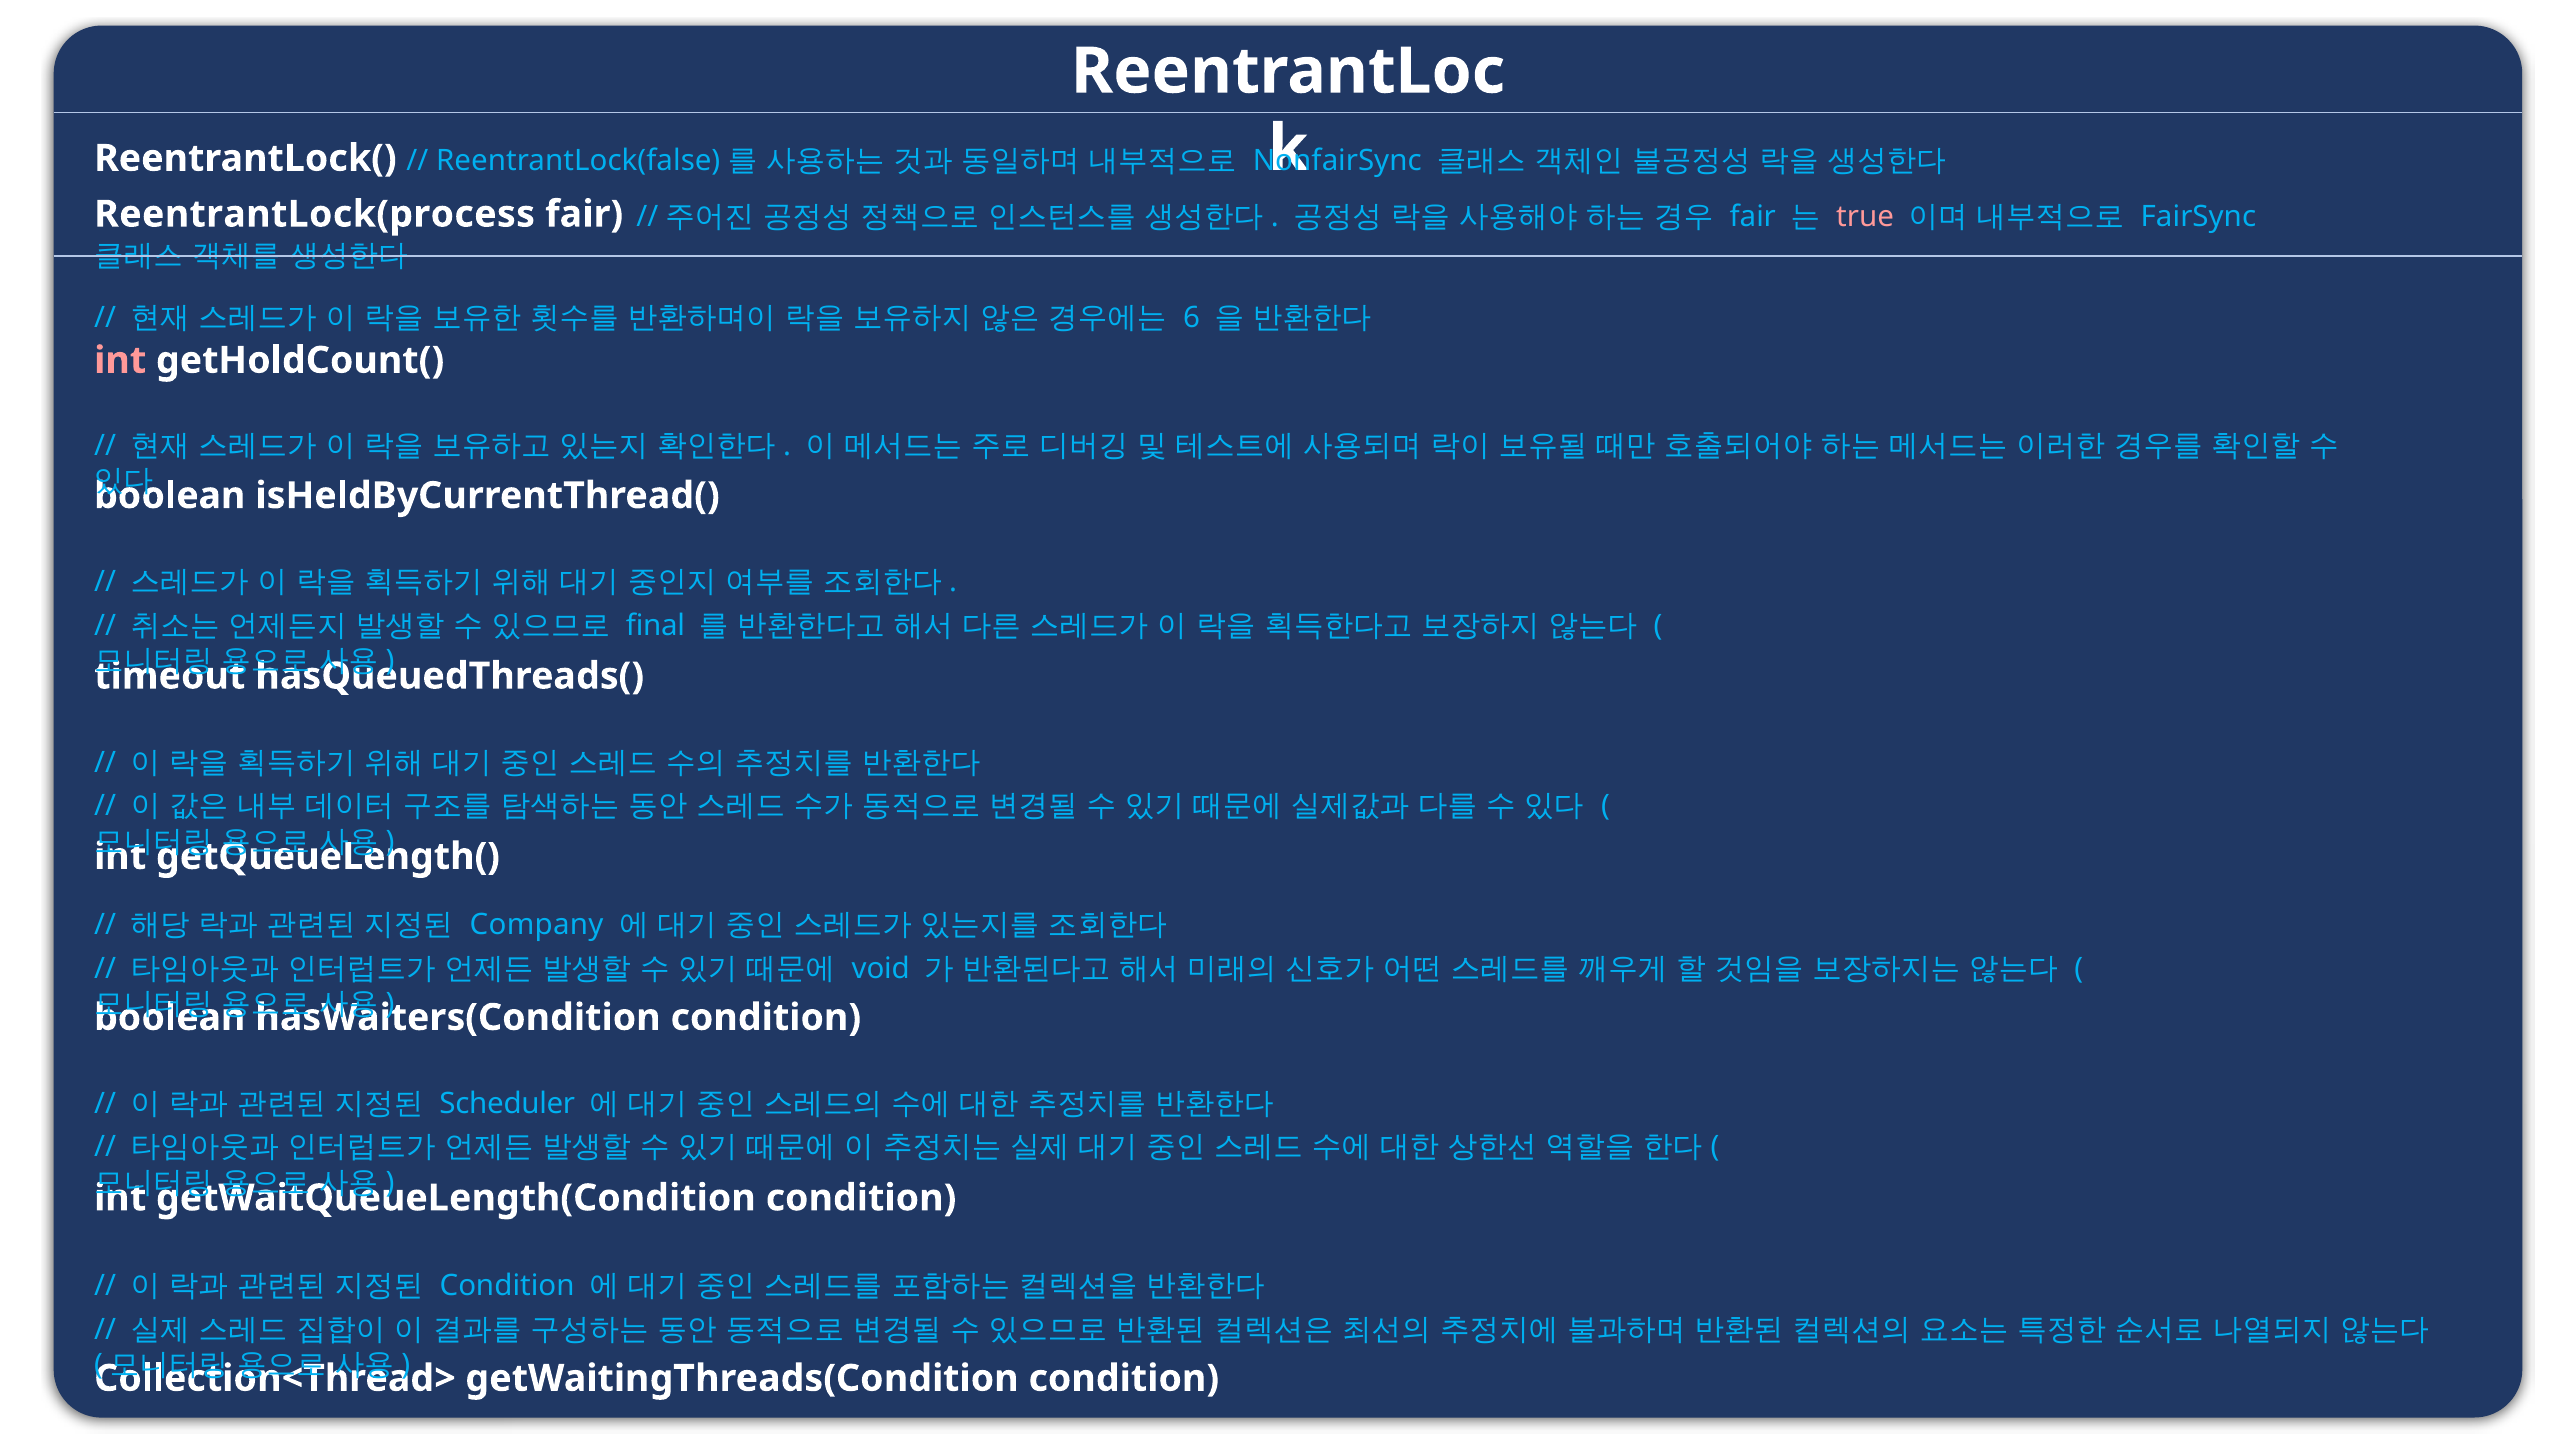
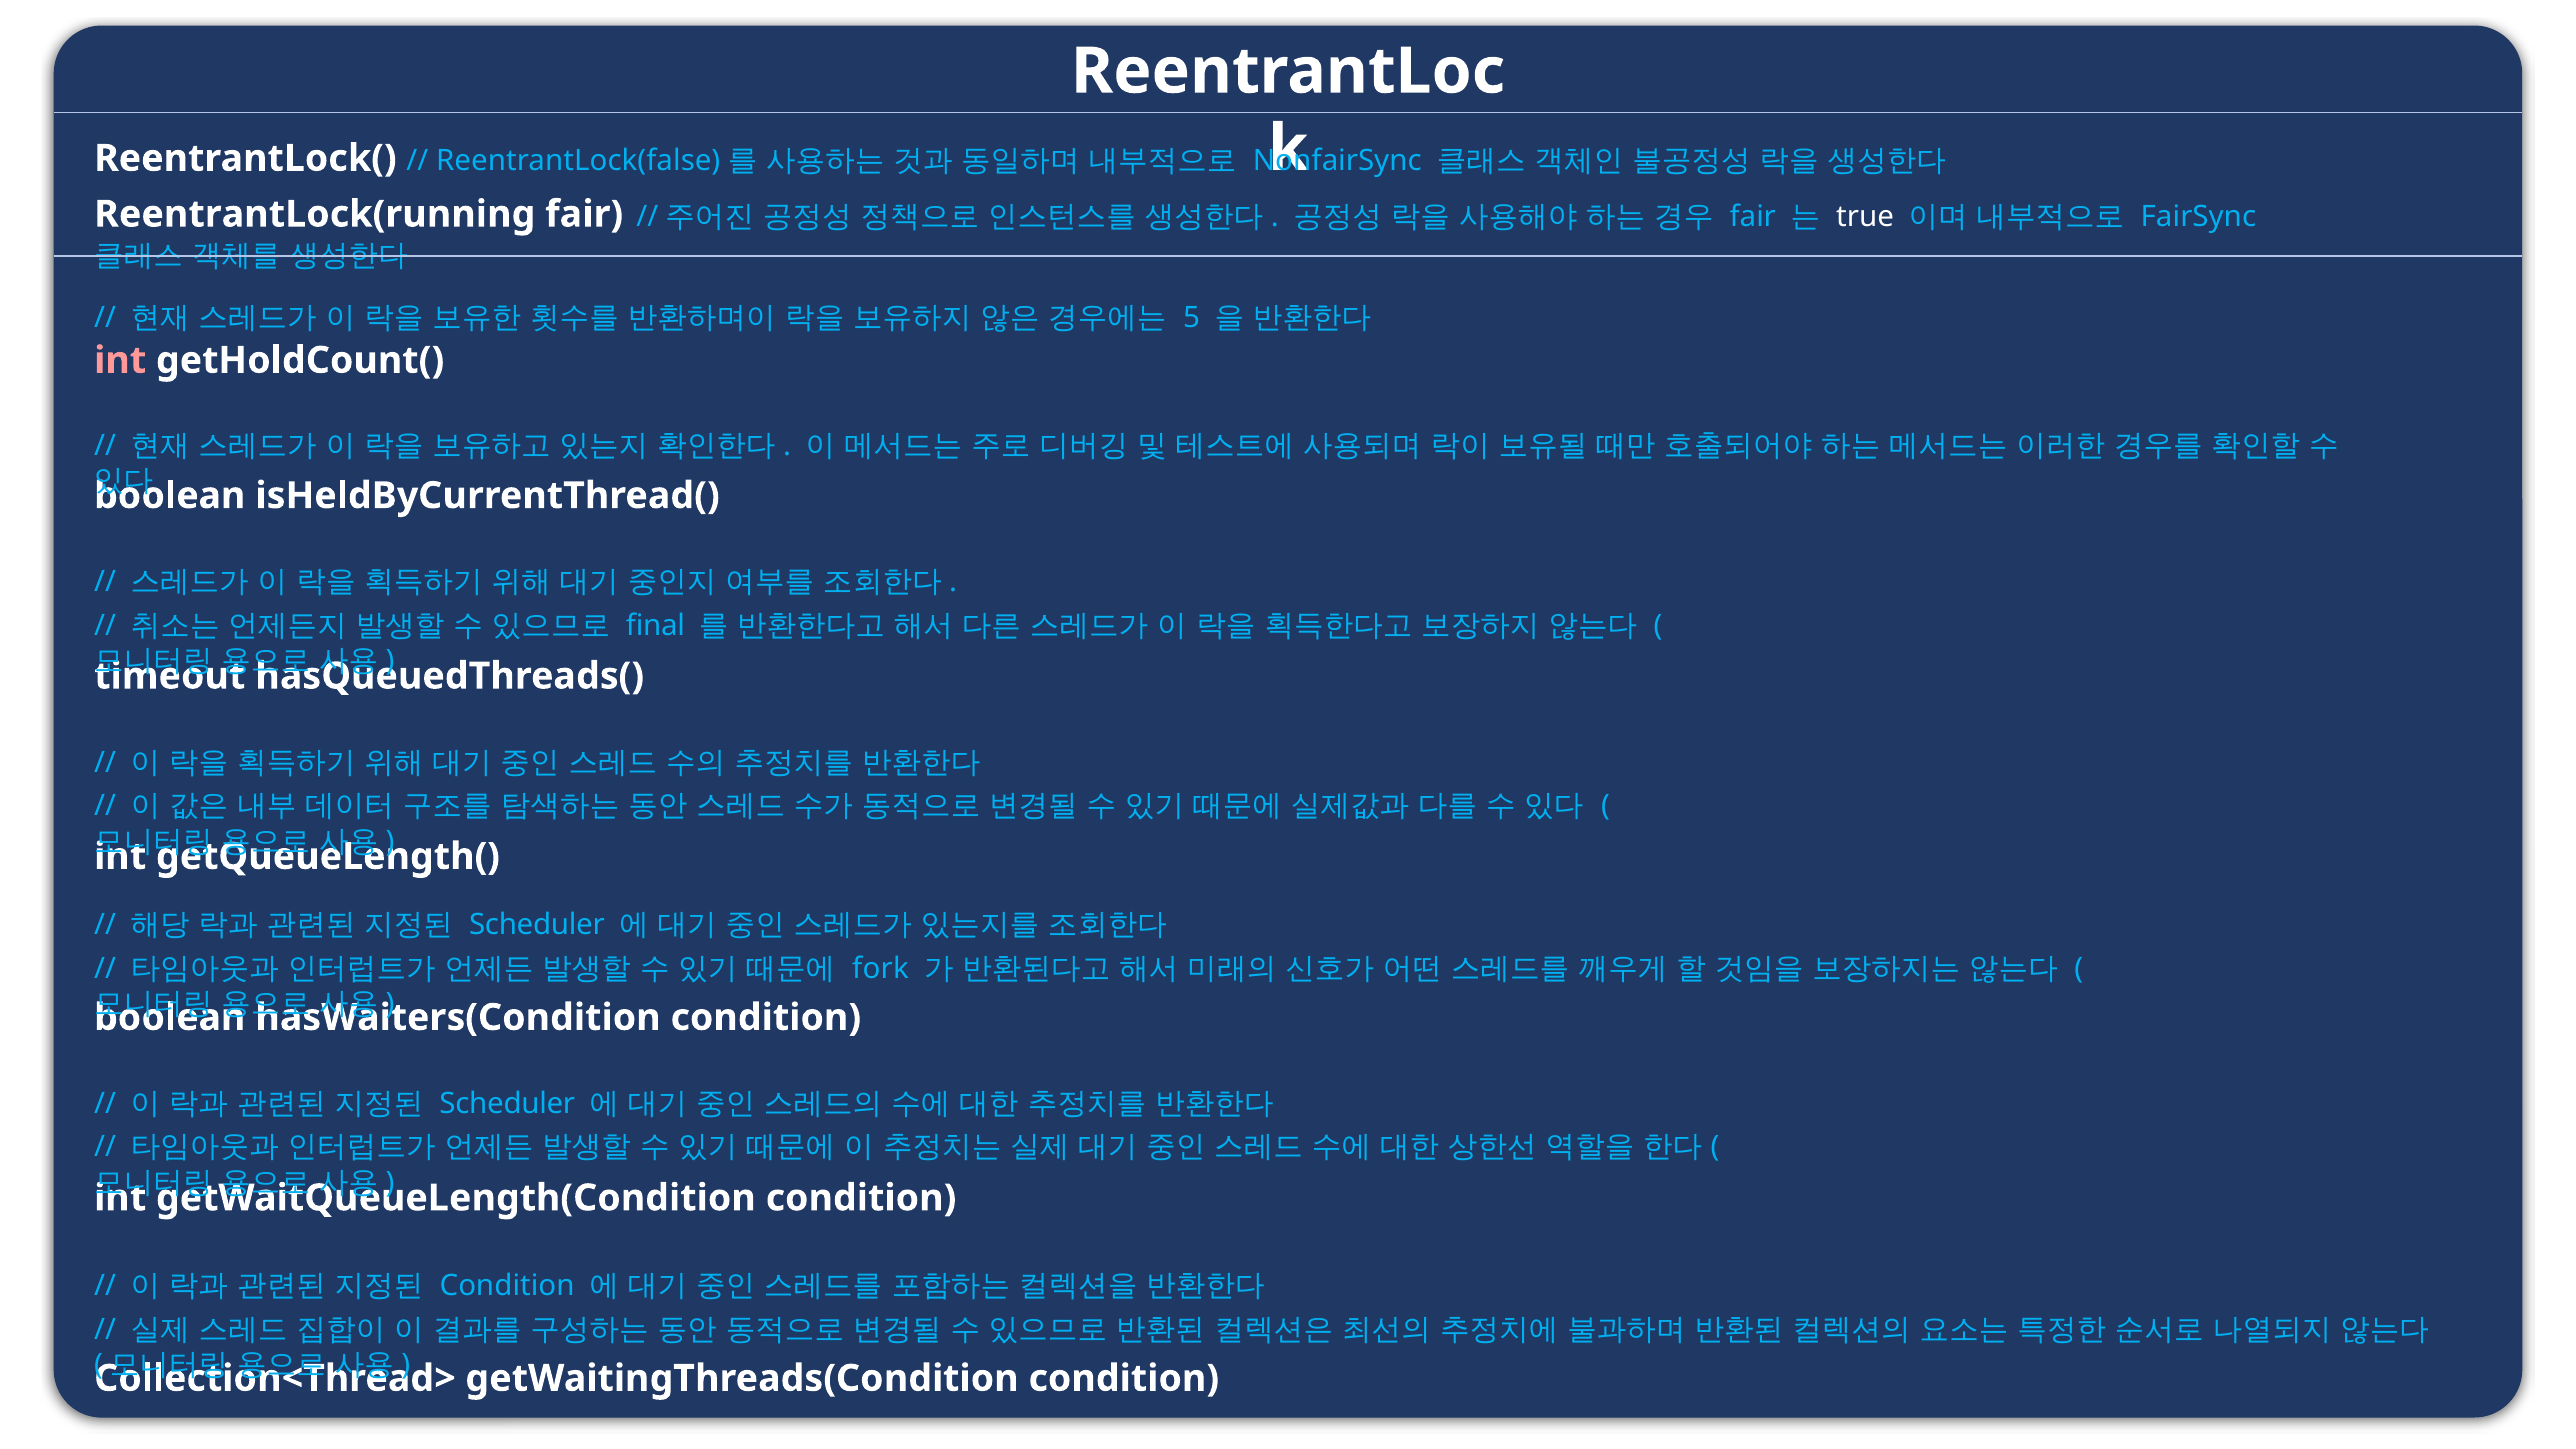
ReentrantLock(process: ReentrantLock(process -> ReentrantLock(running
true colour: pink -> white
6: 6 -> 5
Company at (537, 925): Company -> Scheduler
void: void -> fork
